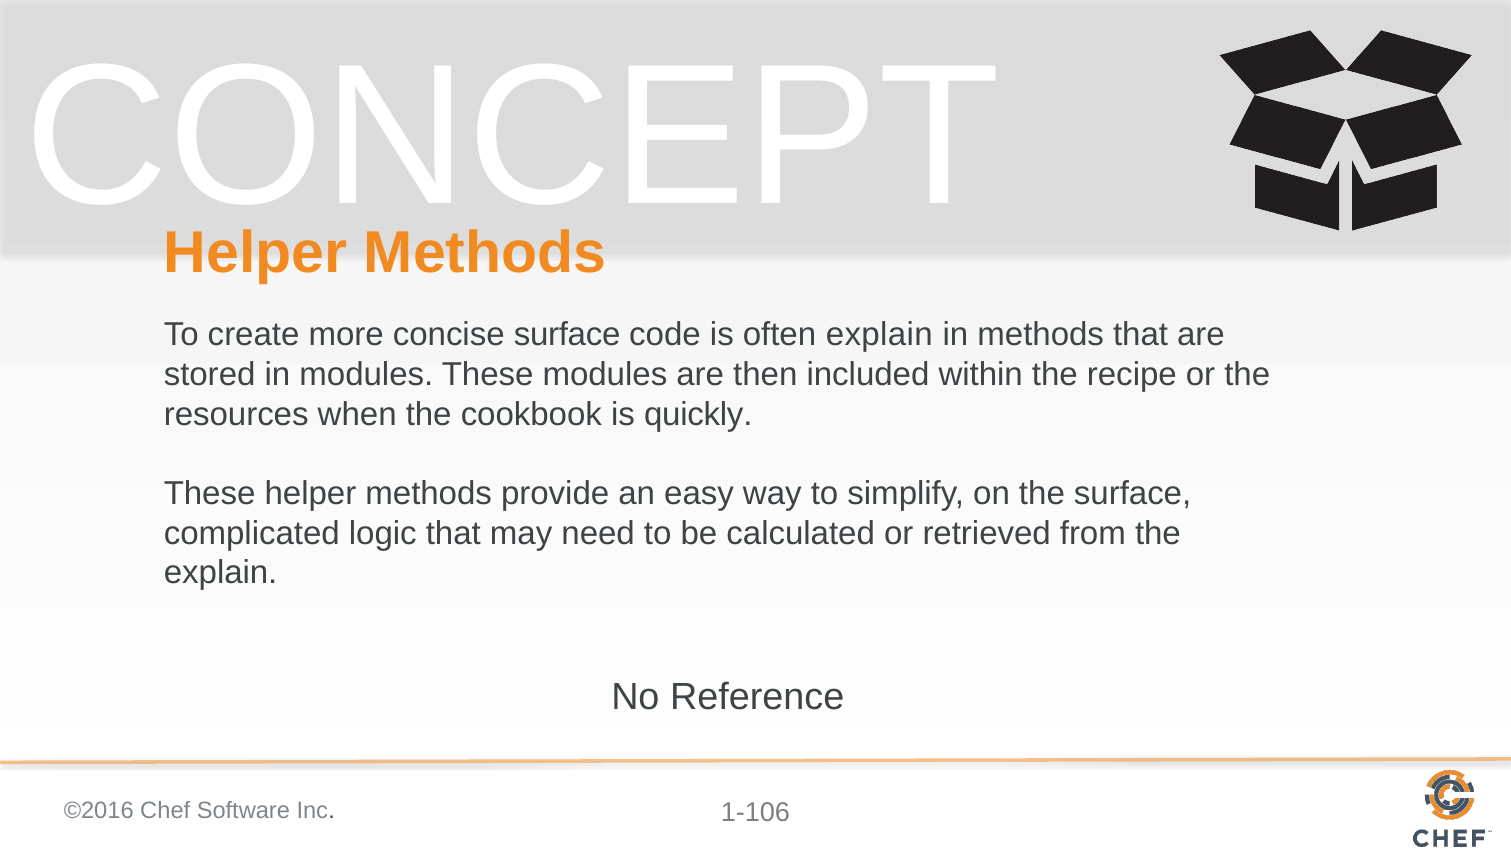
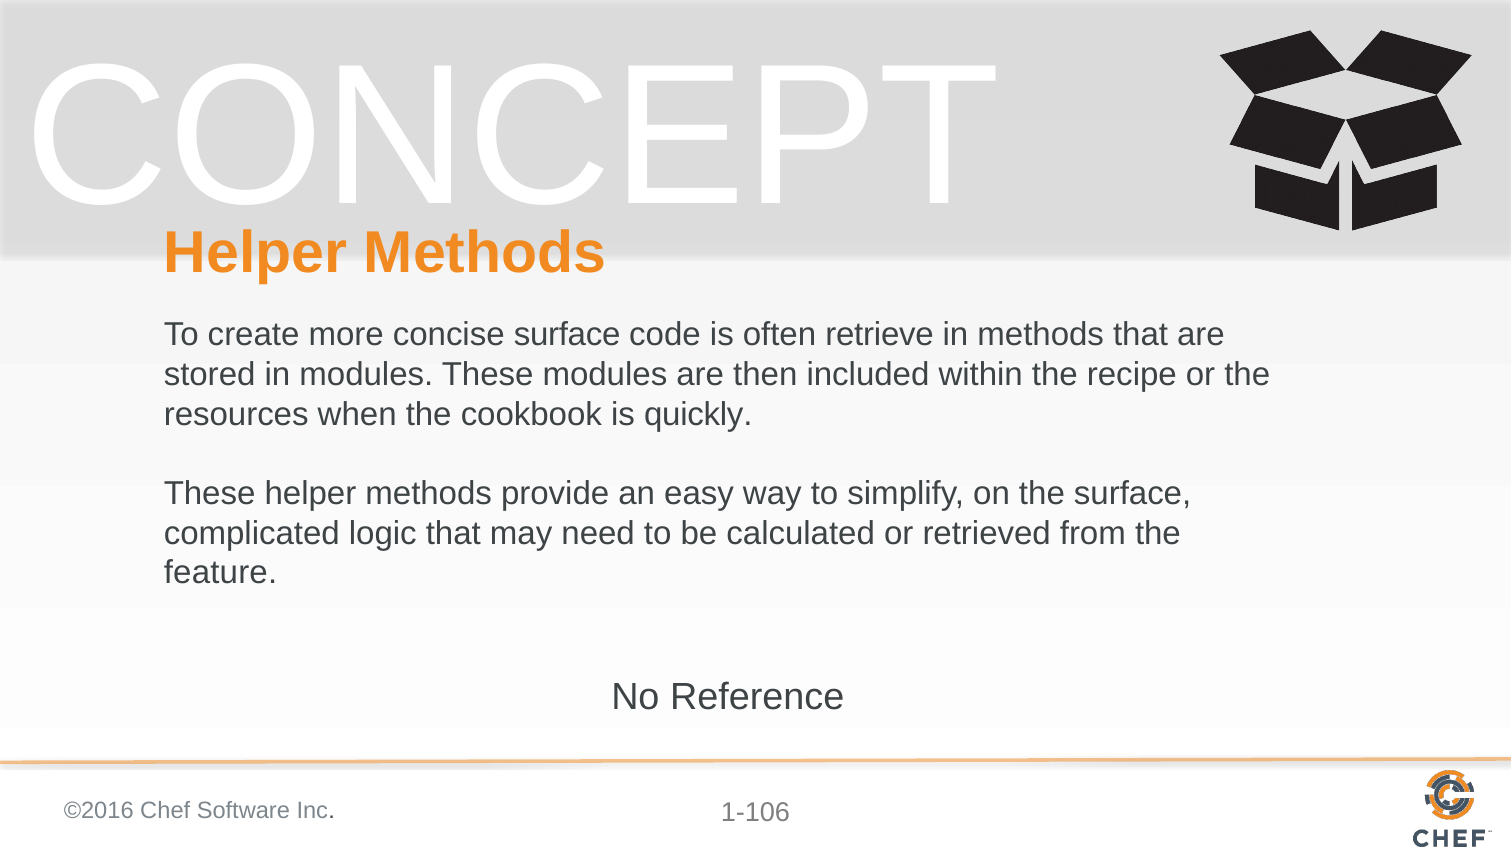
often explain: explain -> retrieve
explain at (221, 573): explain -> feature
